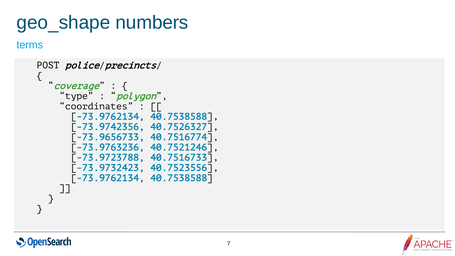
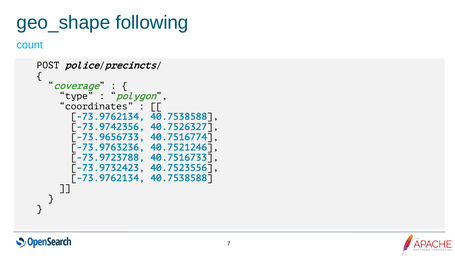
numbers: numbers -> following
terms: terms -> count
